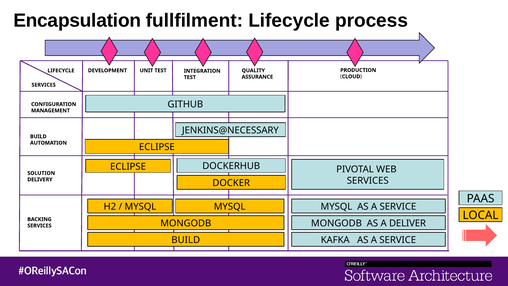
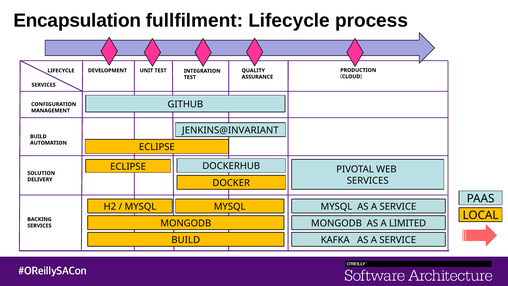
JENKINS@NECESSARY: JENKINS@NECESSARY -> JENKINS@INVARIANT
DELIVER: DELIVER -> LIMITED
